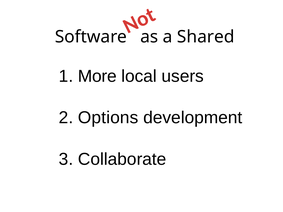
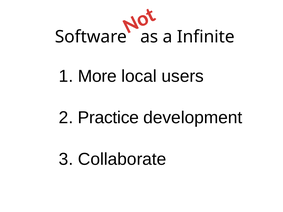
Shared: Shared -> Infinite
Options: Options -> Practice
